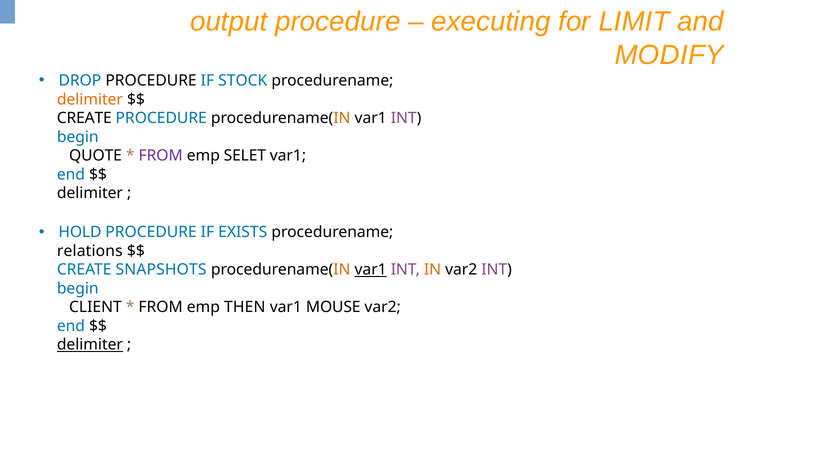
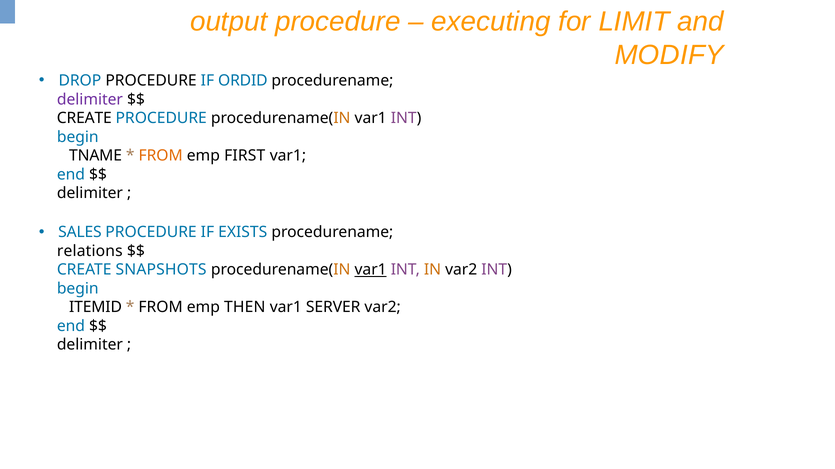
STOCK: STOCK -> ORDID
delimiter at (90, 99) colour: orange -> purple
QUOTE: QUOTE -> TNAME
FROM at (161, 156) colour: purple -> orange
SELET: SELET -> FIRST
HOLD: HOLD -> SALES
CLIENT: CLIENT -> ITEMID
MOUSE: MOUSE -> SERVER
delimiter at (90, 345) underline: present -> none
